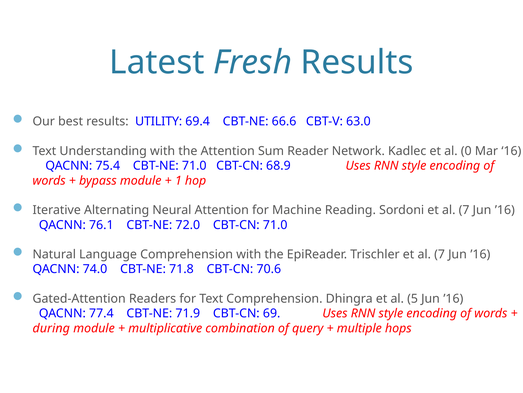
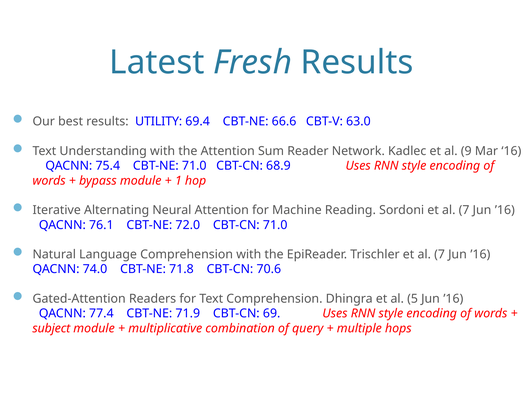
0: 0 -> 9
during: during -> subject
